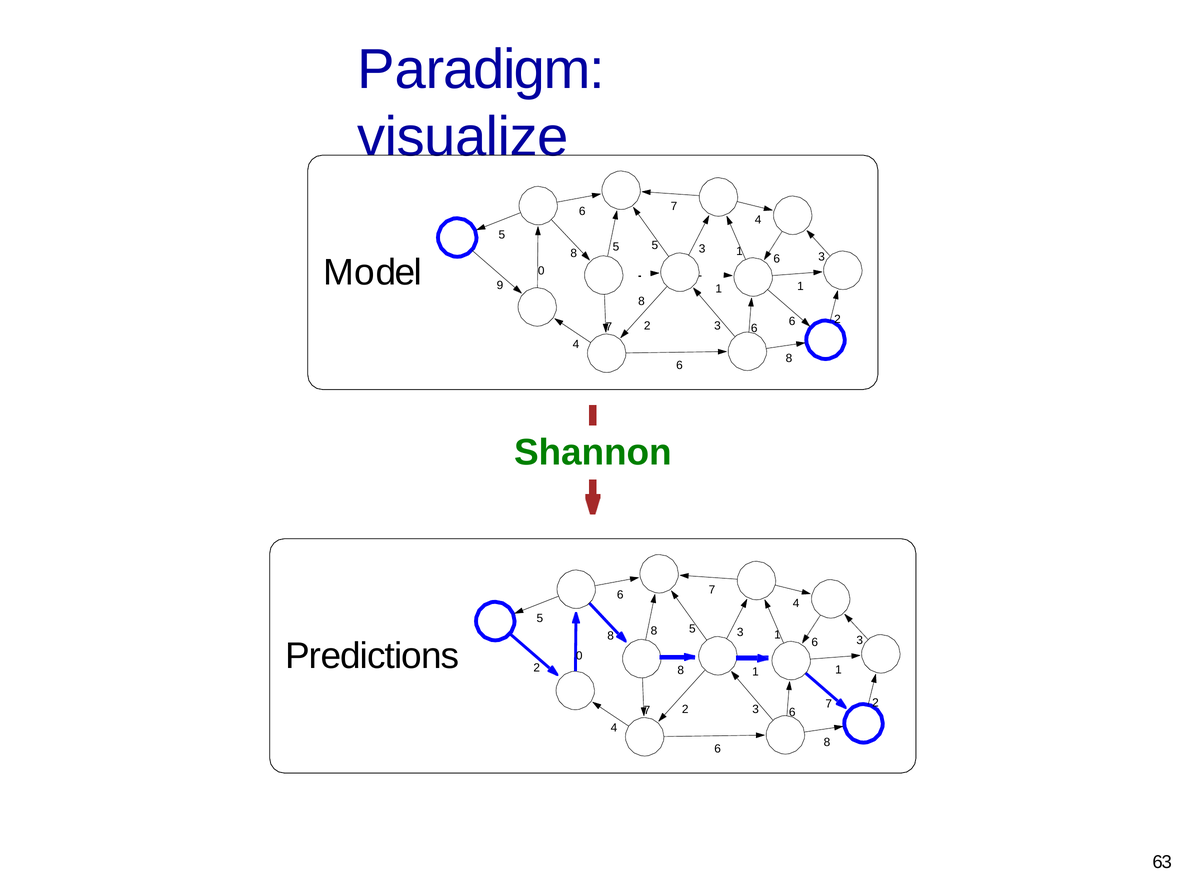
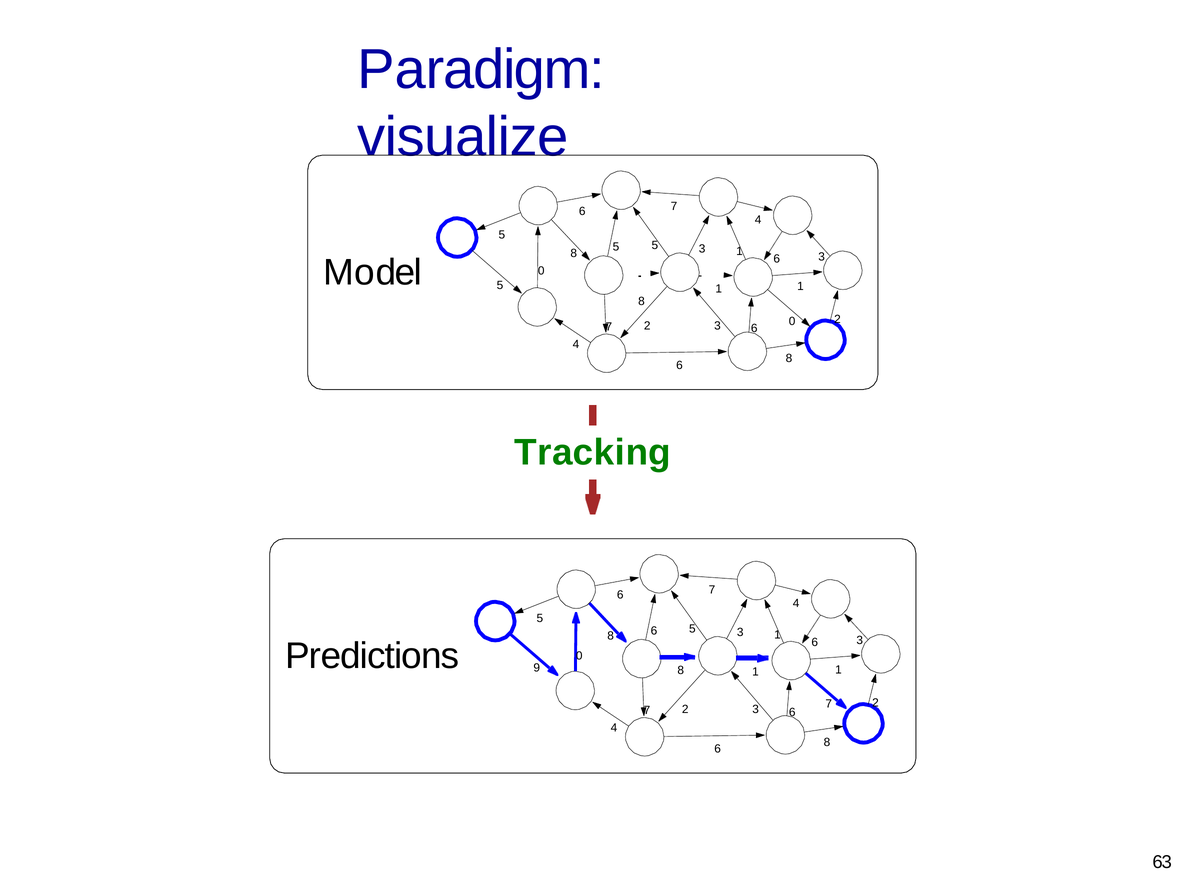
Model 9: 9 -> 5
3 6: 6 -> 0
Shannon: Shannon -> Tracking
8 at (654, 630): 8 -> 6
Predictions 2: 2 -> 9
